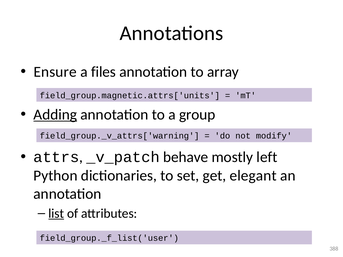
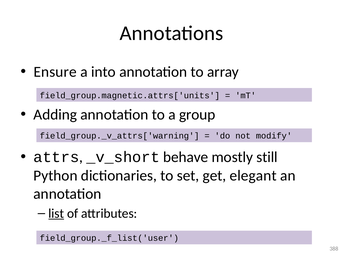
files: files -> into
Adding underline: present -> none
_v_patch: _v_patch -> _v_short
left: left -> still
